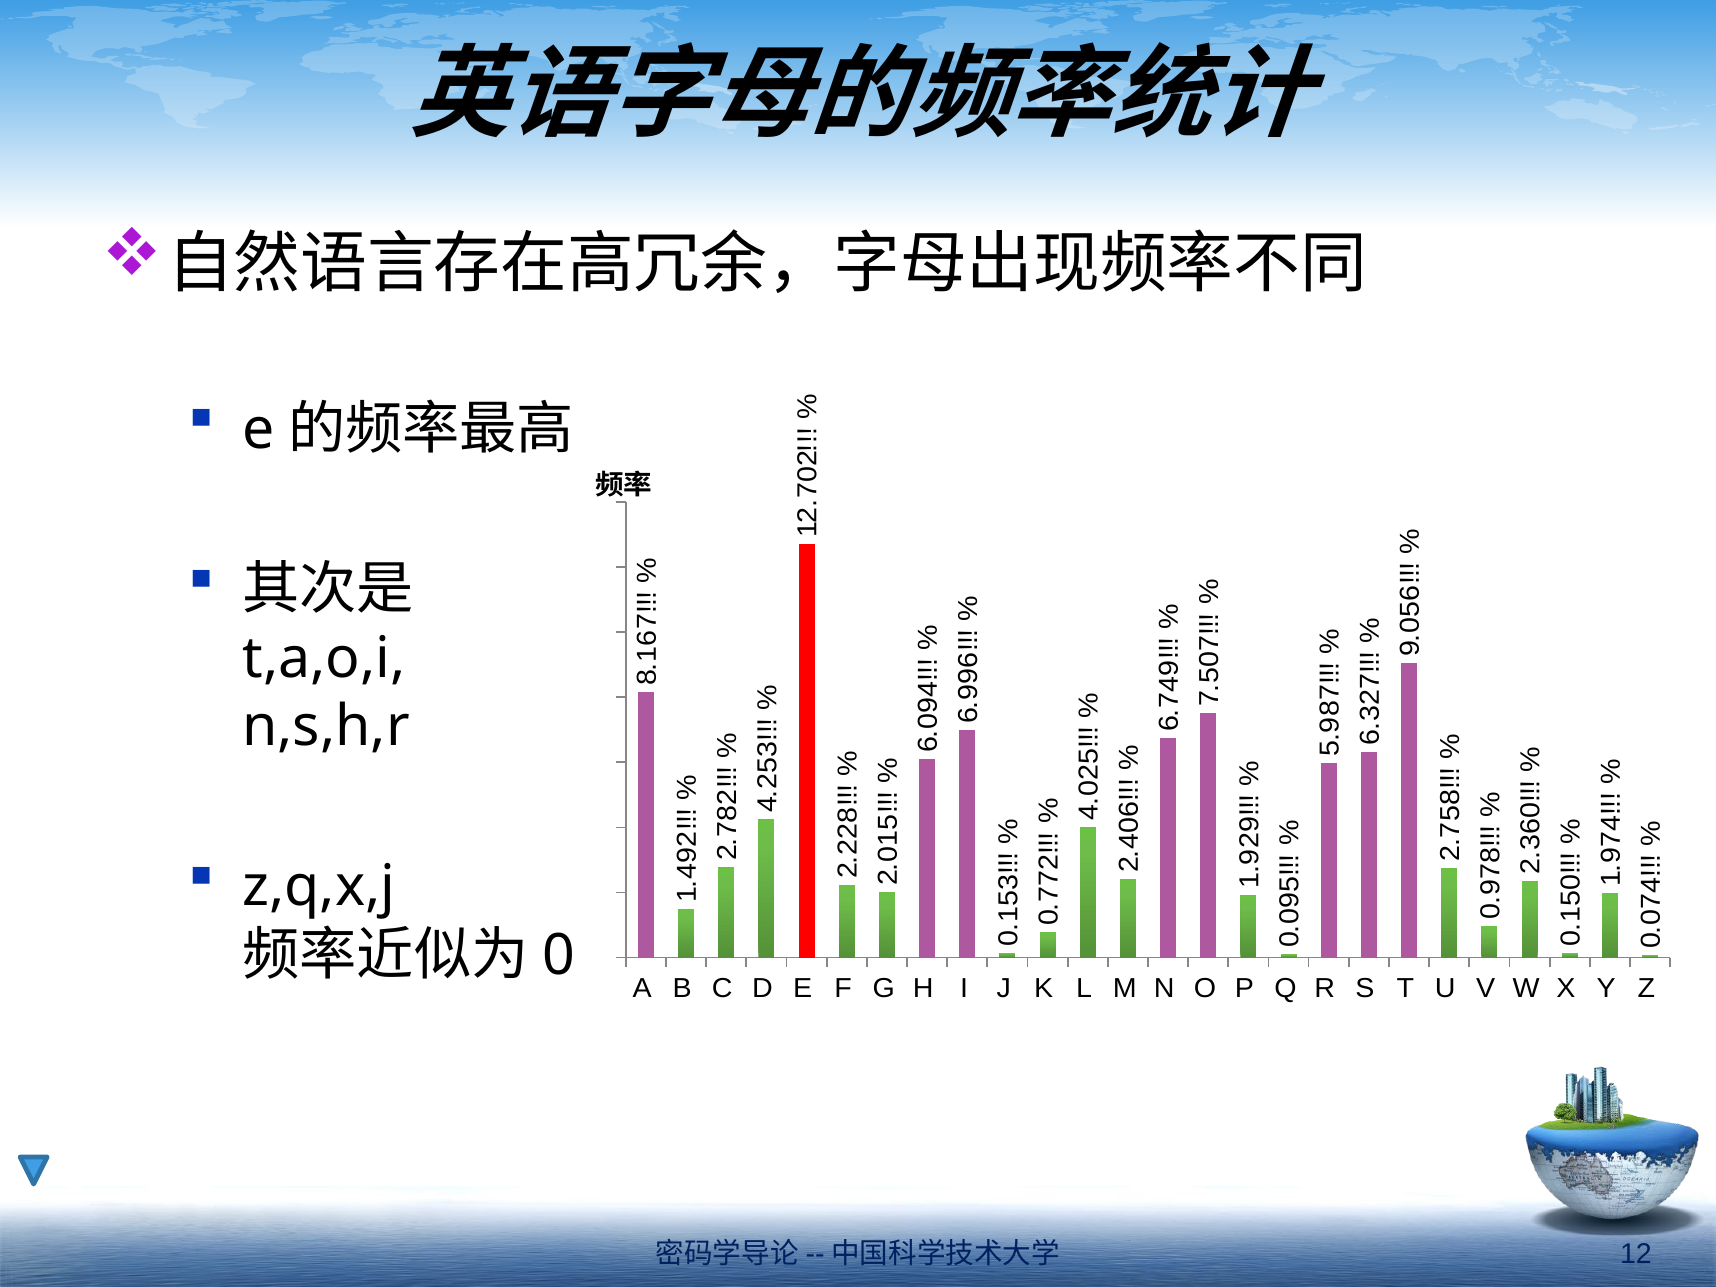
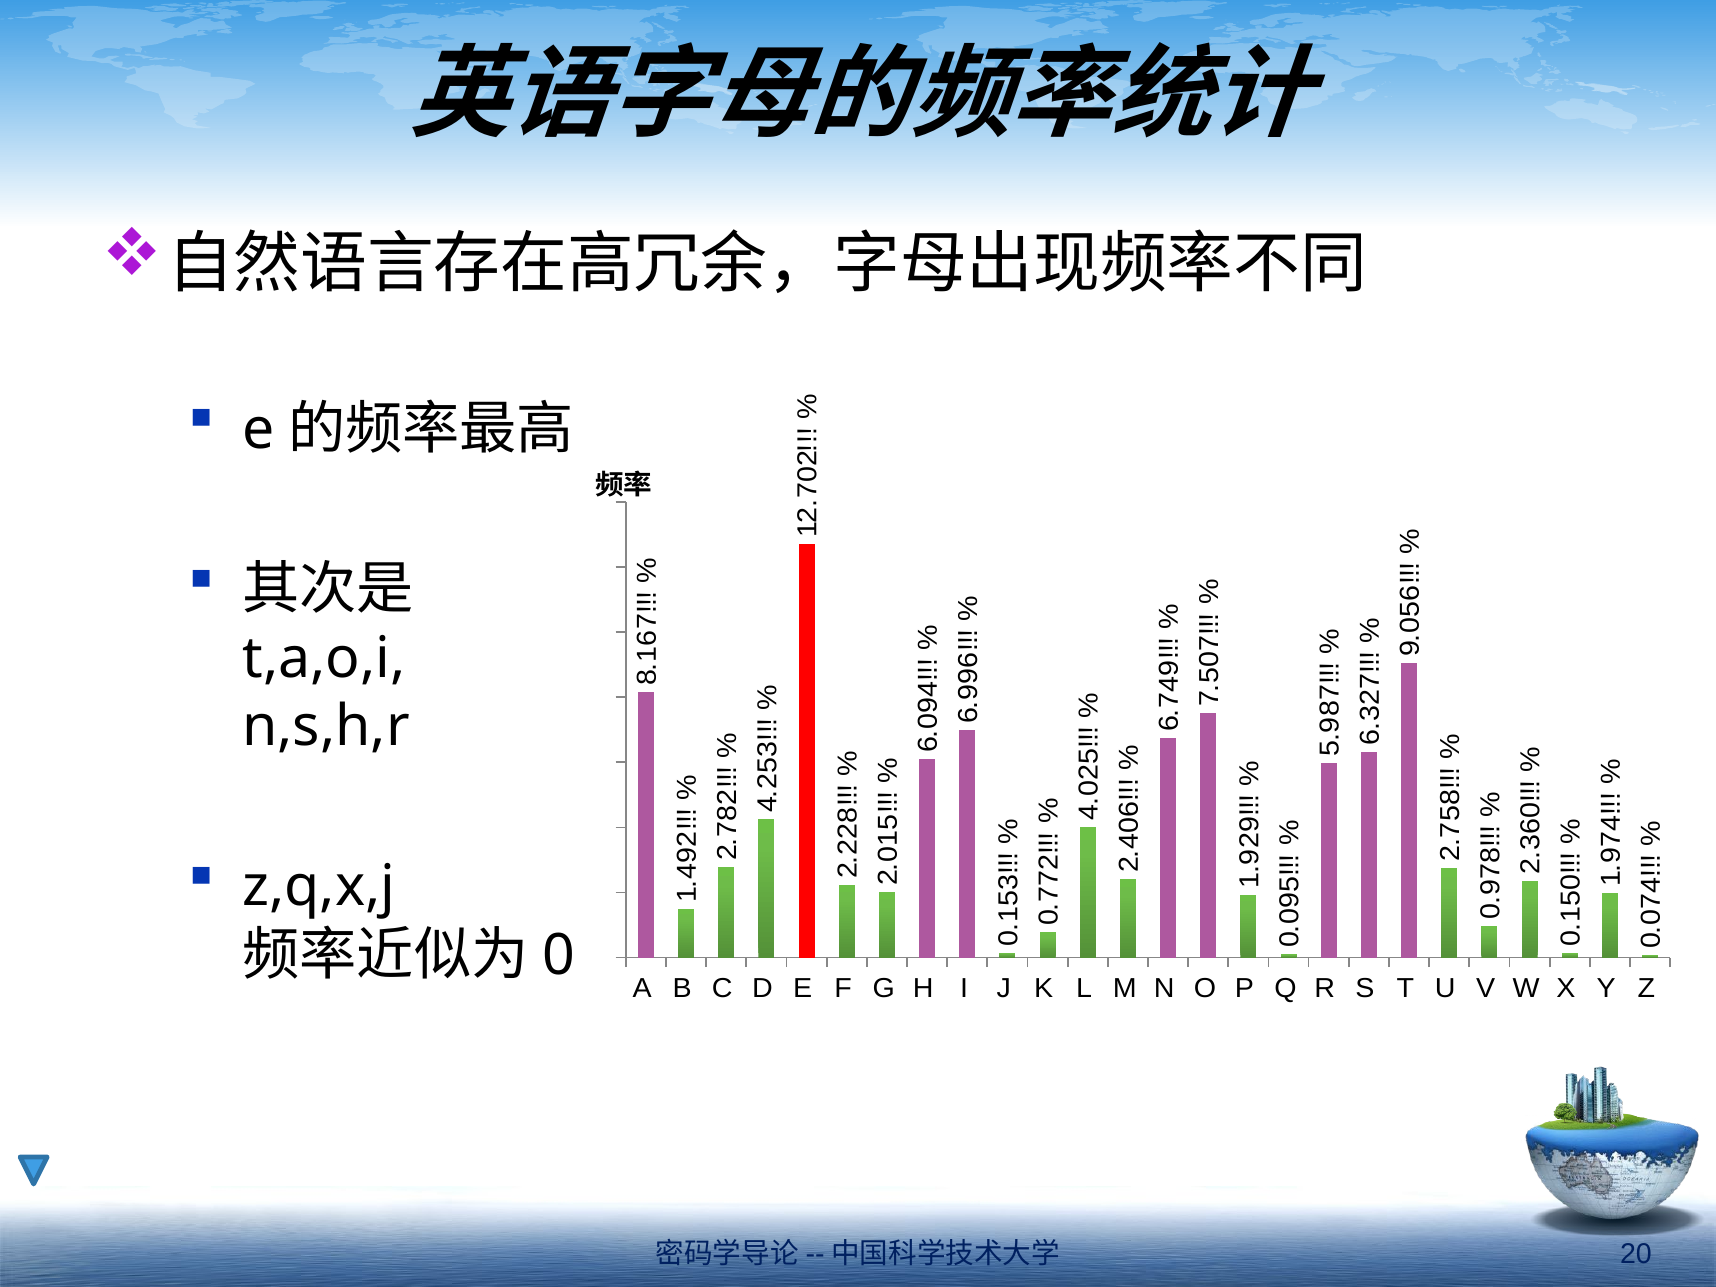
12: 12 -> 20
